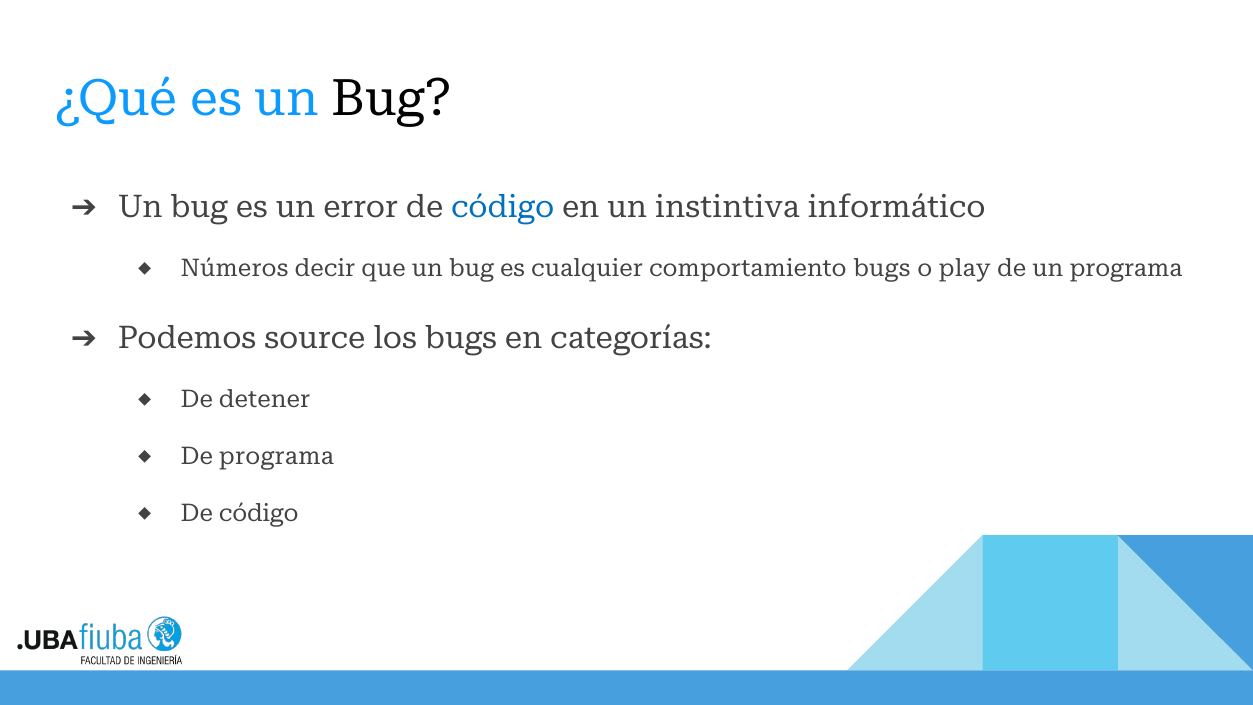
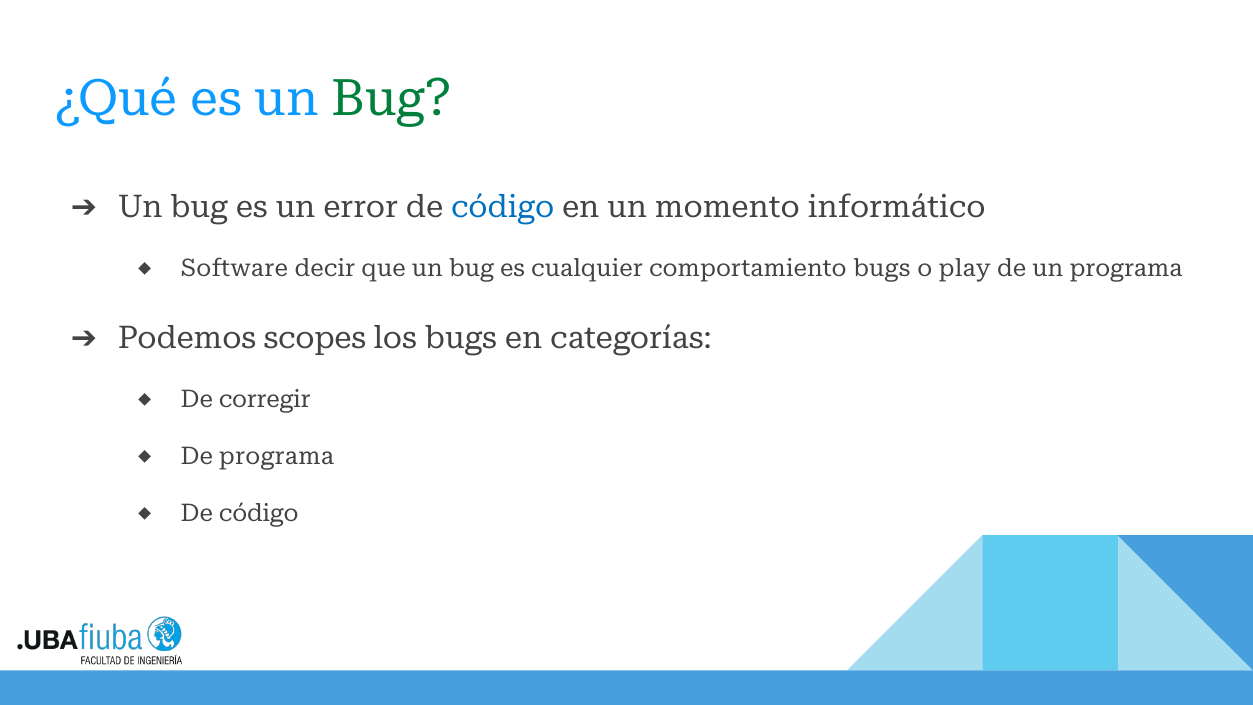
Bug at (392, 99) colour: black -> green
instintiva: instintiva -> momento
Números: Números -> Software
source: source -> scopes
detener: detener -> corregir
